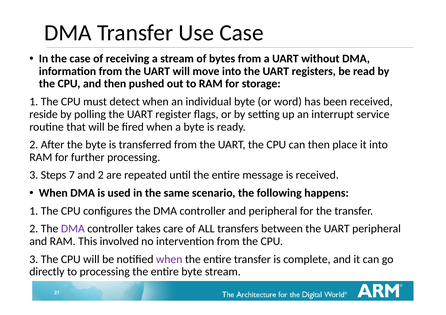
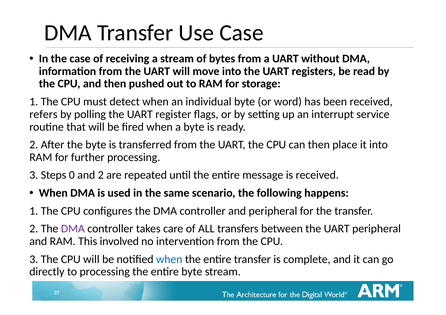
reside: reside -> refers
7: 7 -> 0
when at (169, 259) colour: purple -> blue
